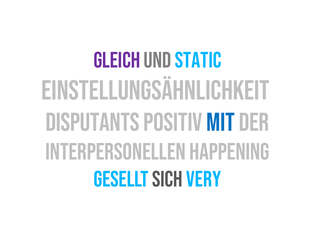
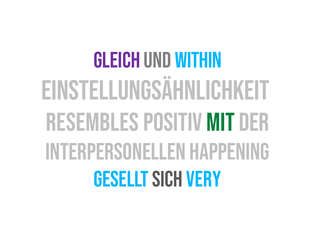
Static: Static -> Within
disputants: disputants -> resembles
mit colour: blue -> green
